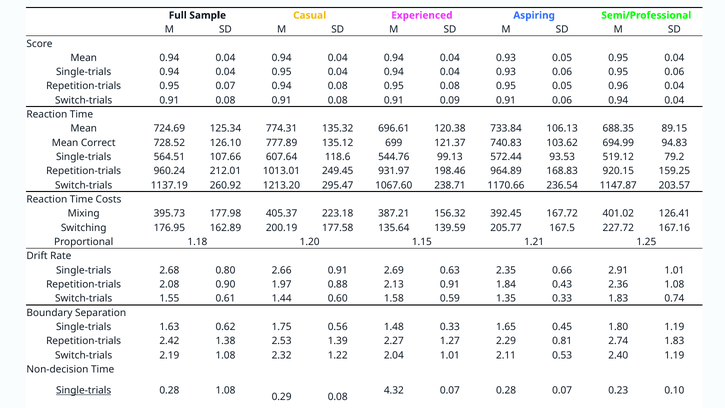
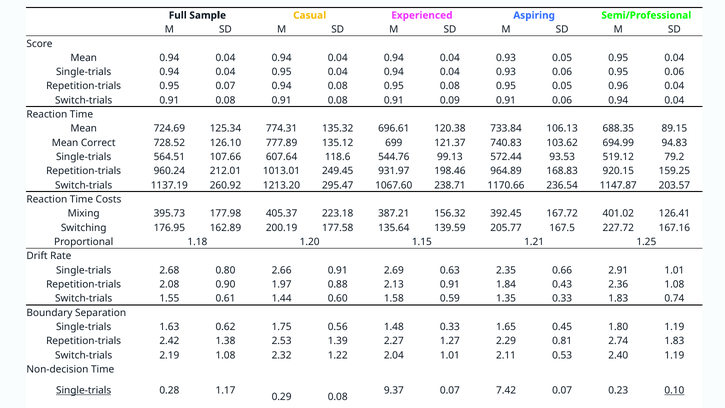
0.28 1.08: 1.08 -> 1.17
4.32: 4.32 -> 9.37
0.07 0.28: 0.28 -> 7.42
0.10 underline: none -> present
